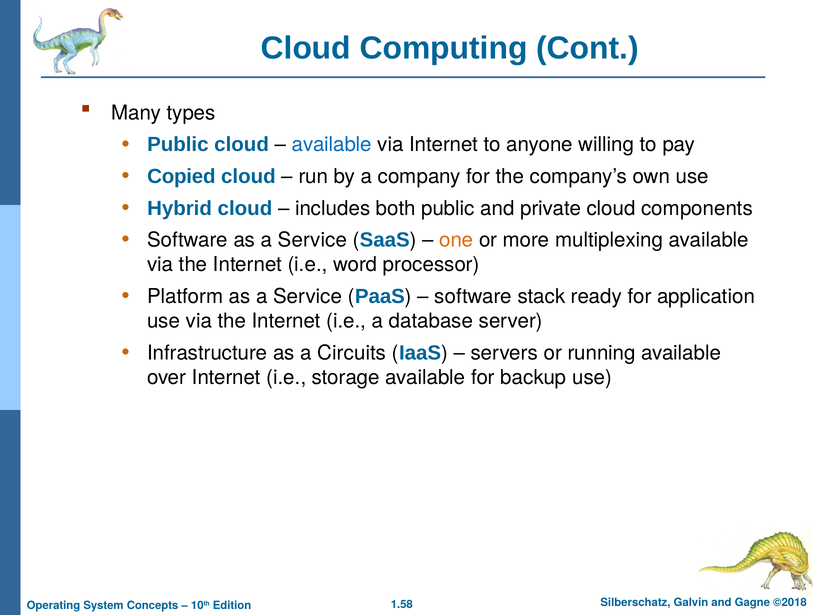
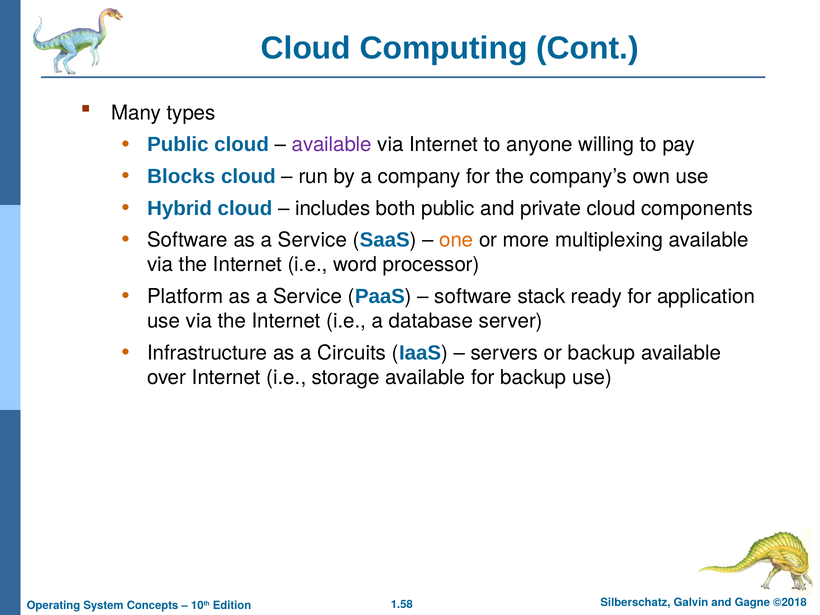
available at (332, 145) colour: blue -> purple
Copied: Copied -> Blocks
or running: running -> backup
